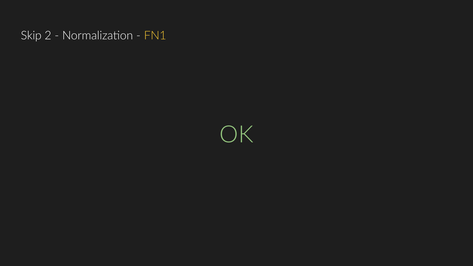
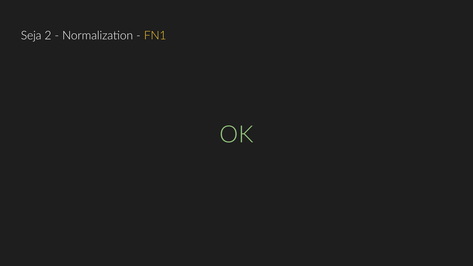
Skip: Skip -> Seja
